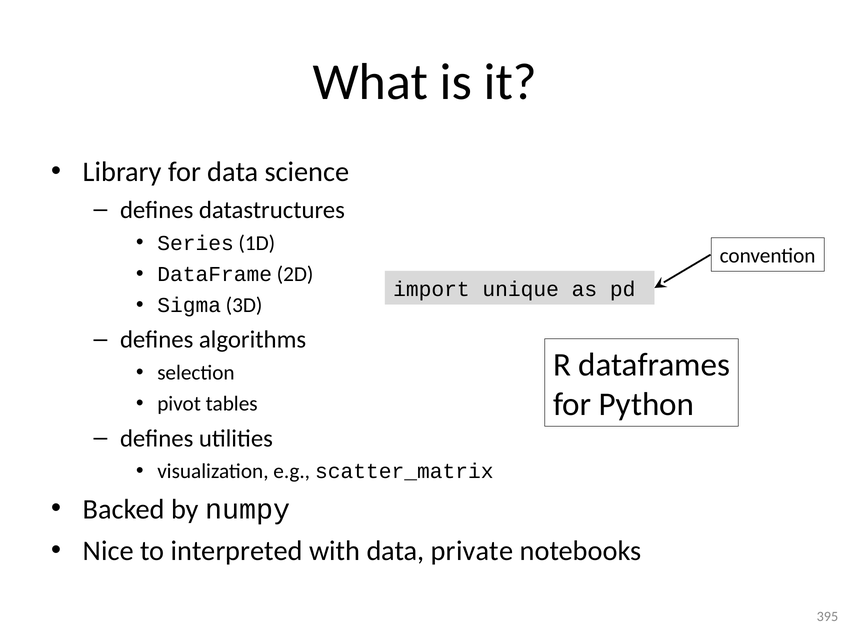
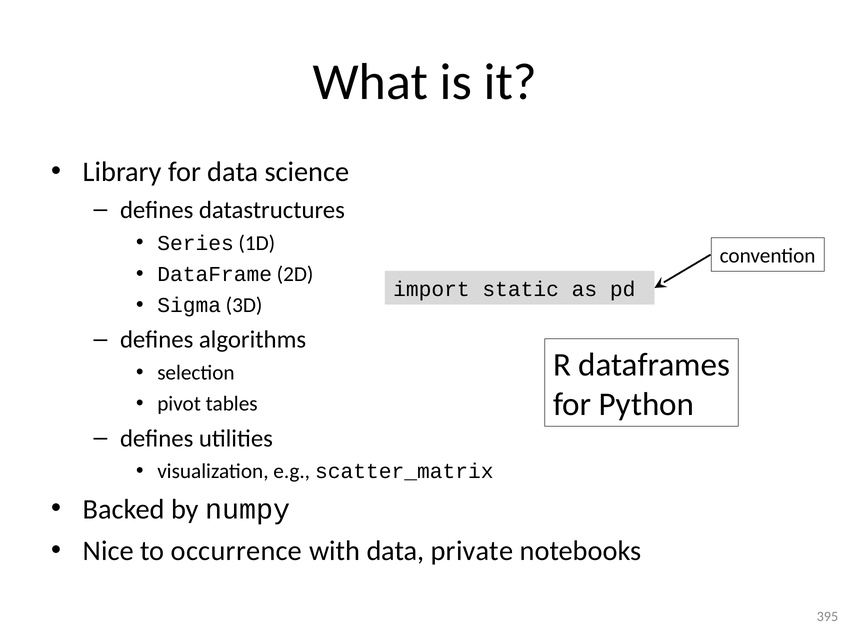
unique: unique -> static
interpreted: interpreted -> occurrence
